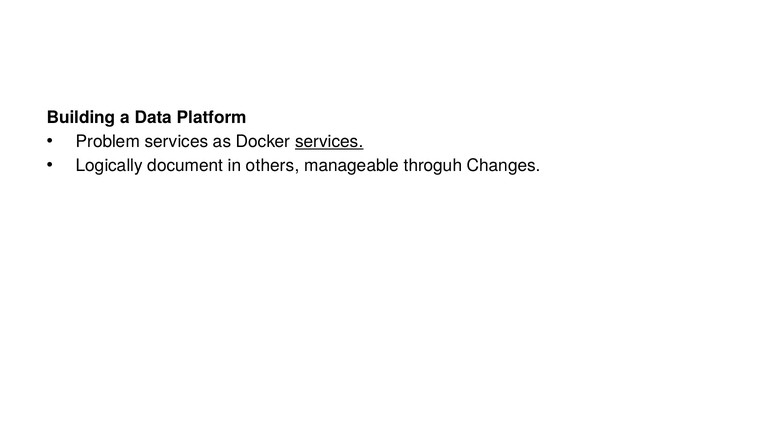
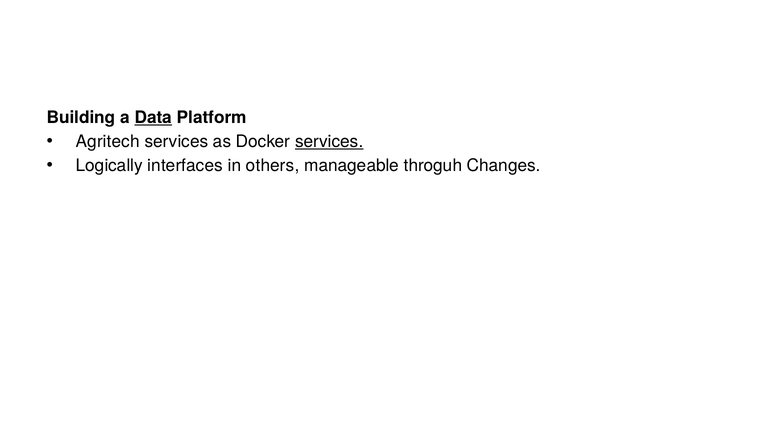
Data underline: none -> present
Problem: Problem -> Agritech
document: document -> interfaces
